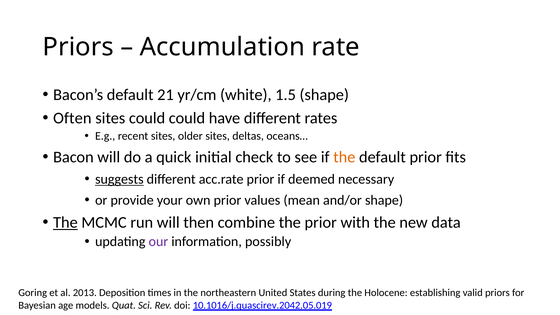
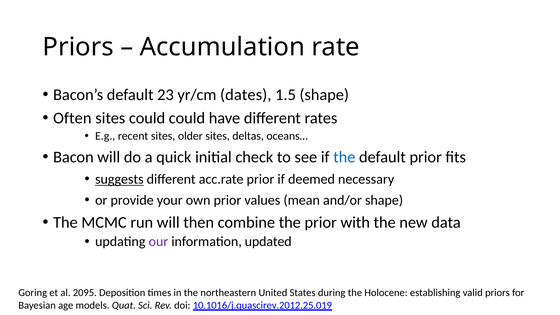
21: 21 -> 23
white: white -> dates
the at (344, 157) colour: orange -> blue
The at (65, 222) underline: present -> none
possibly: possibly -> updated
2013: 2013 -> 2095
10.1016/j.quascirev.2042.05.019: 10.1016/j.quascirev.2042.05.019 -> 10.1016/j.quascirev.2012.25.019
